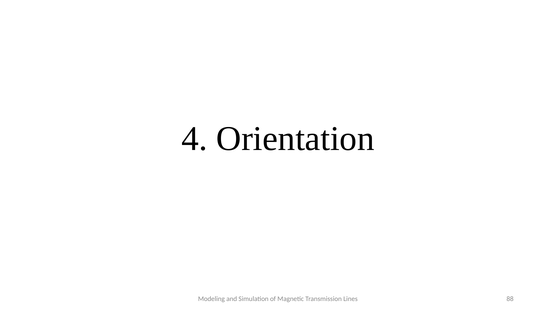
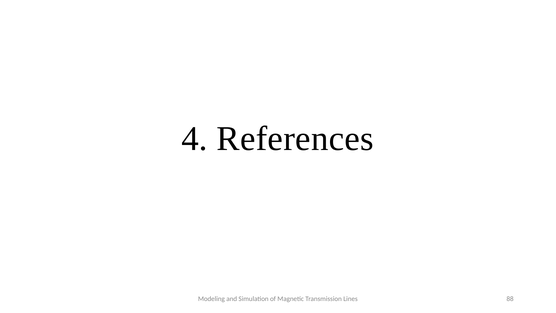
Orientation: Orientation -> References
